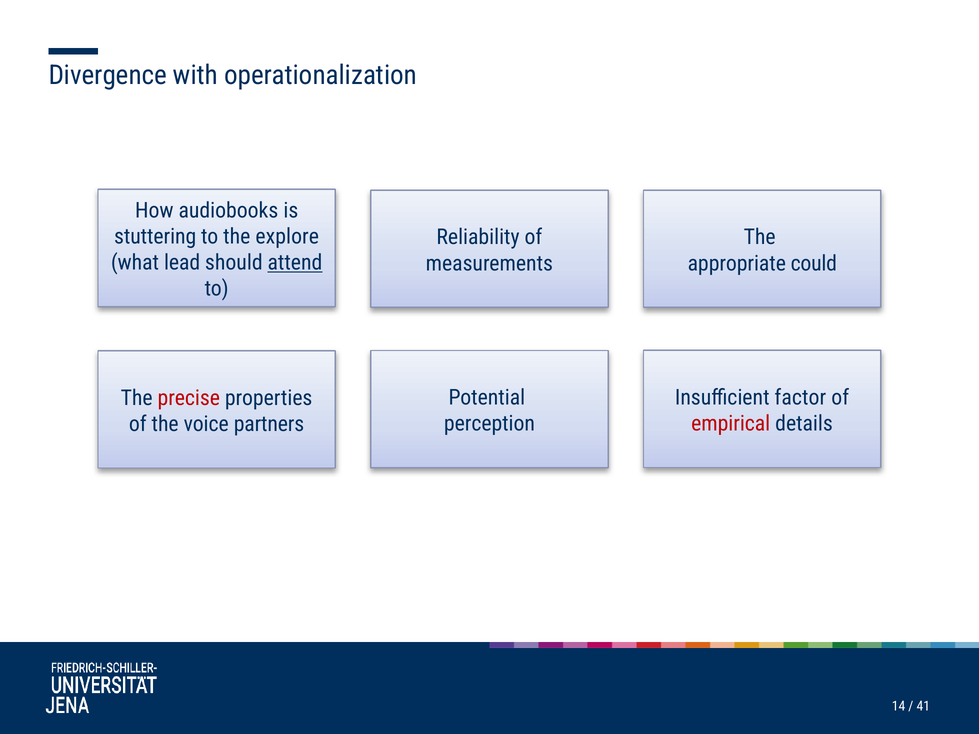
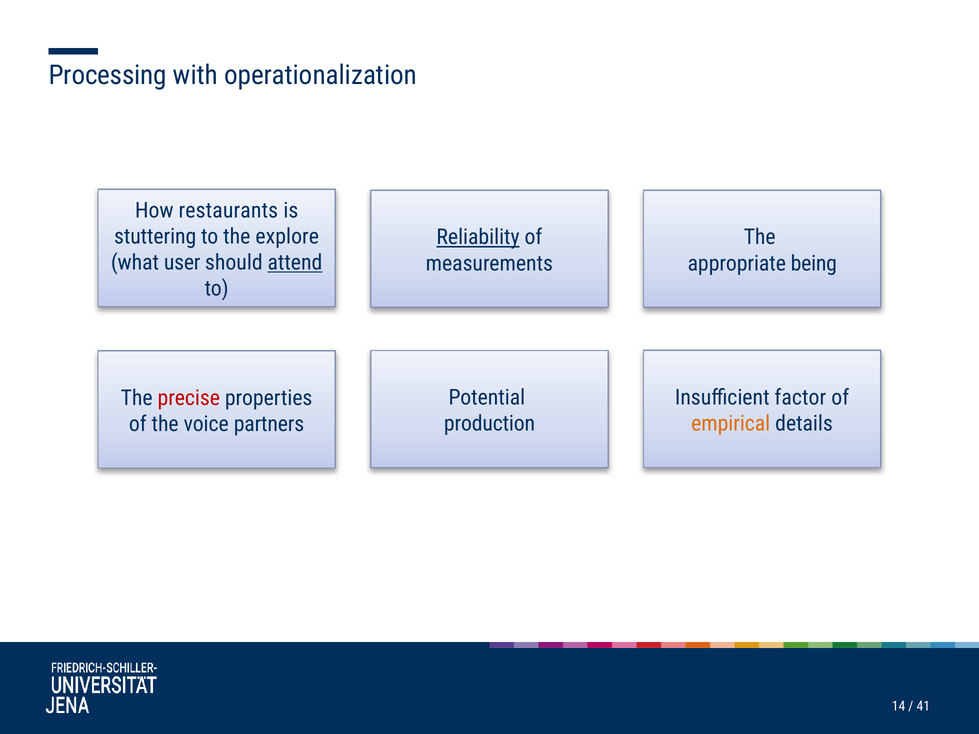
Divergence: Divergence -> Processing
audiobooks: audiobooks -> restaurants
Reliability underline: none -> present
lead: lead -> user
could: could -> being
empirical colour: red -> orange
perception: perception -> production
